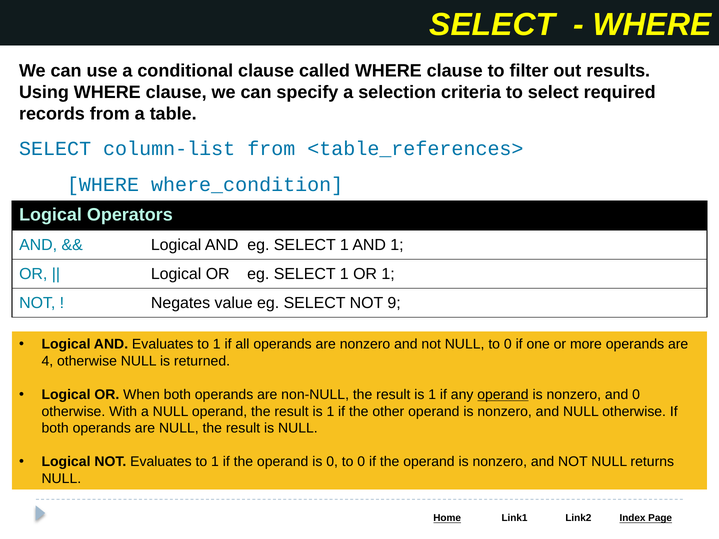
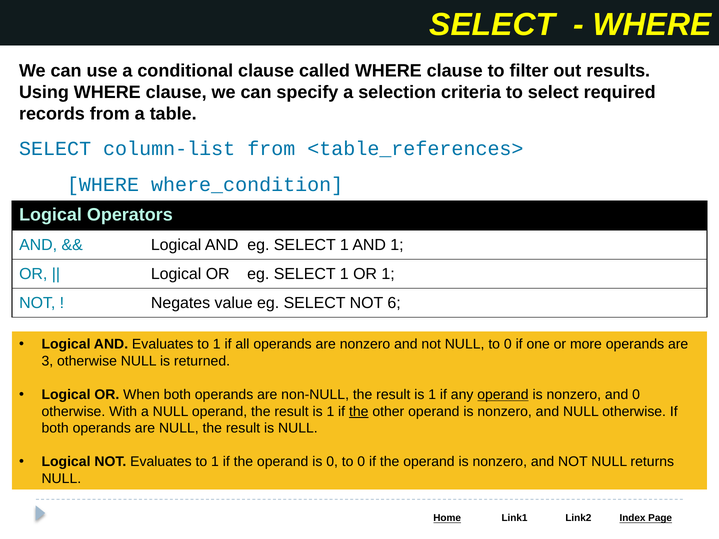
9: 9 -> 6
4: 4 -> 3
the at (359, 412) underline: none -> present
